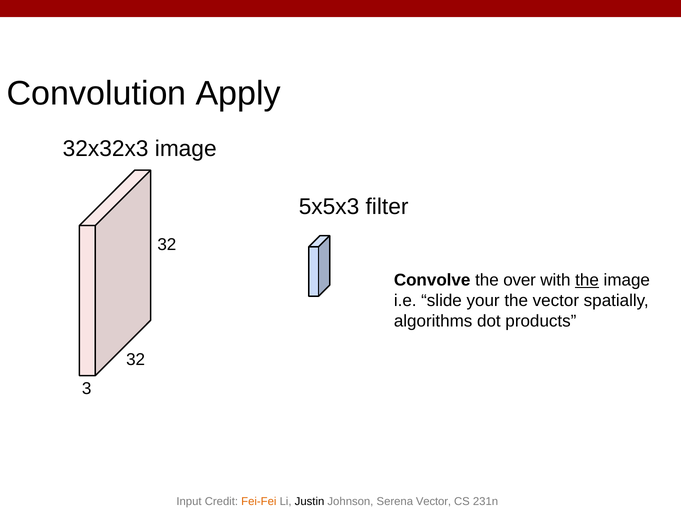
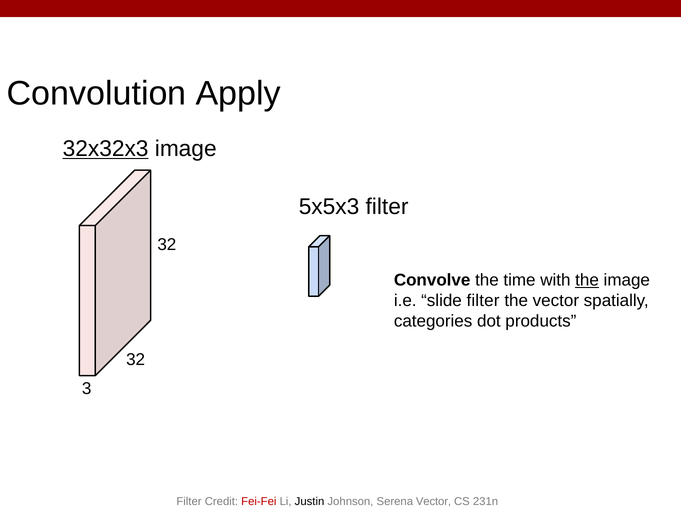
32x32x3 underline: none -> present
over: over -> time
slide your: your -> filter
algorithms: algorithms -> categories
Input at (189, 501): Input -> Filter
Fei-Fei colour: orange -> red
